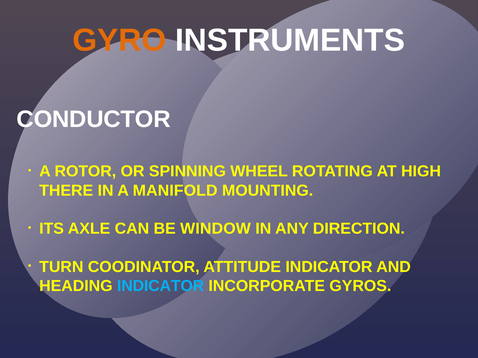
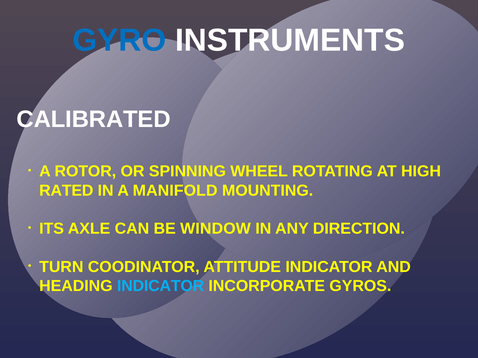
GYRO colour: orange -> blue
CONDUCTOR: CONDUCTOR -> CALIBRATED
THERE: THERE -> RATED
